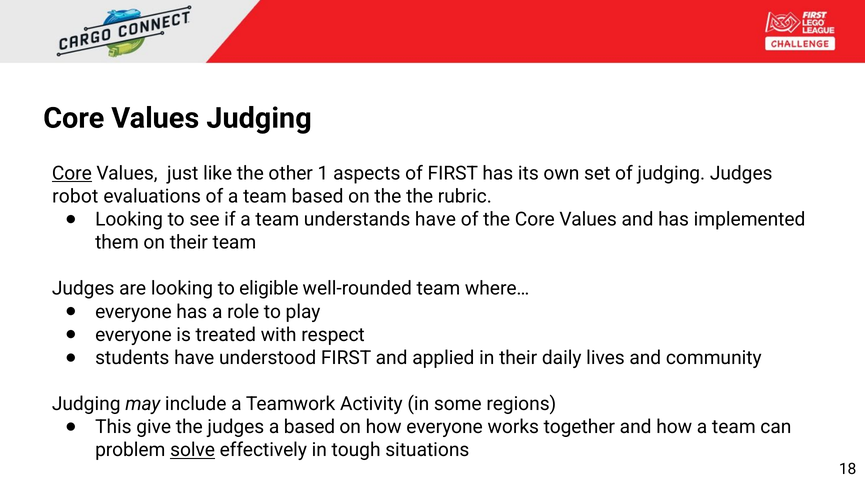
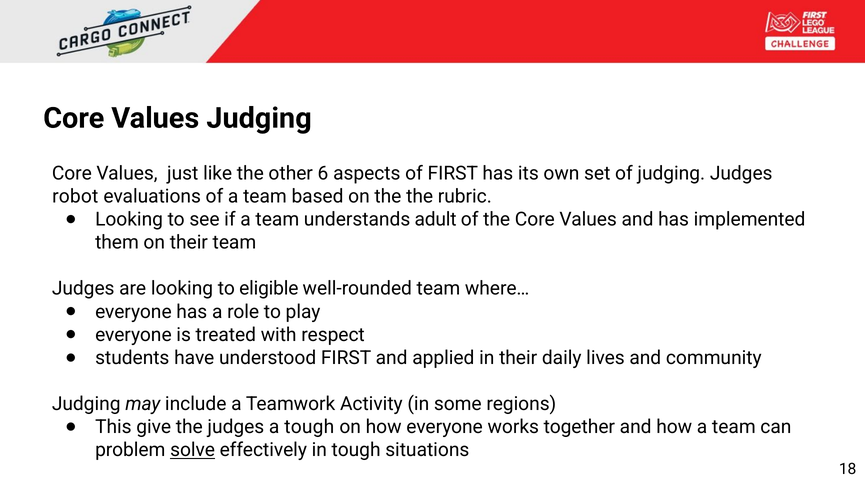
Core at (72, 173) underline: present -> none
1: 1 -> 6
understands have: have -> adult
a based: based -> tough
